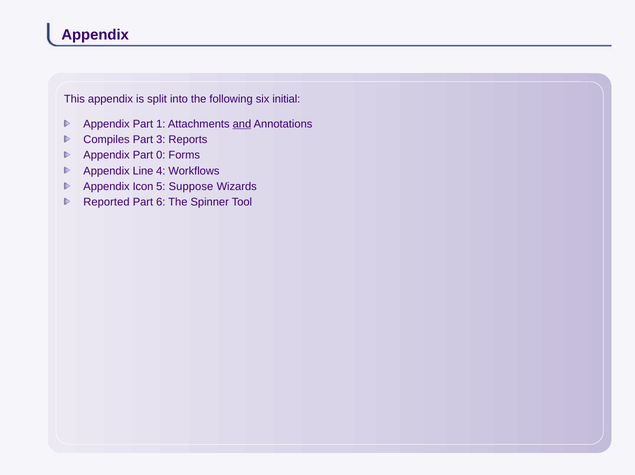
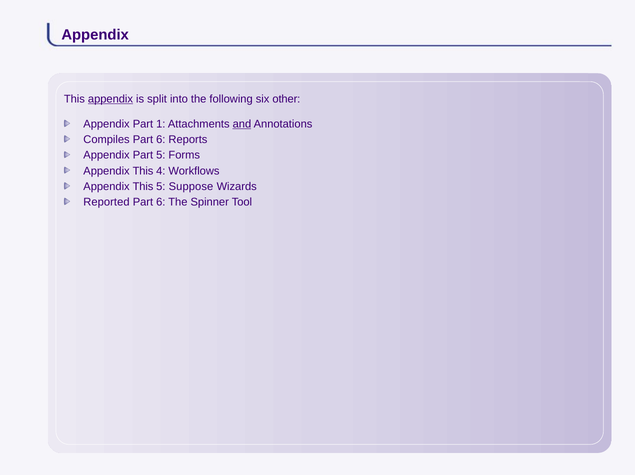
appendix at (110, 99) underline: none -> present
initial: initial -> other
3 at (161, 140): 3 -> 6
Part 0: 0 -> 5
Line at (143, 171): Line -> This
Icon at (143, 186): Icon -> This
